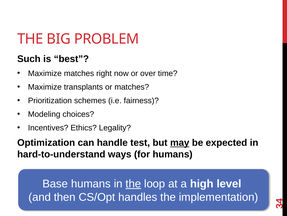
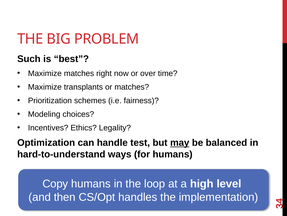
expected: expected -> balanced
Base: Base -> Copy
the at (133, 183) underline: present -> none
